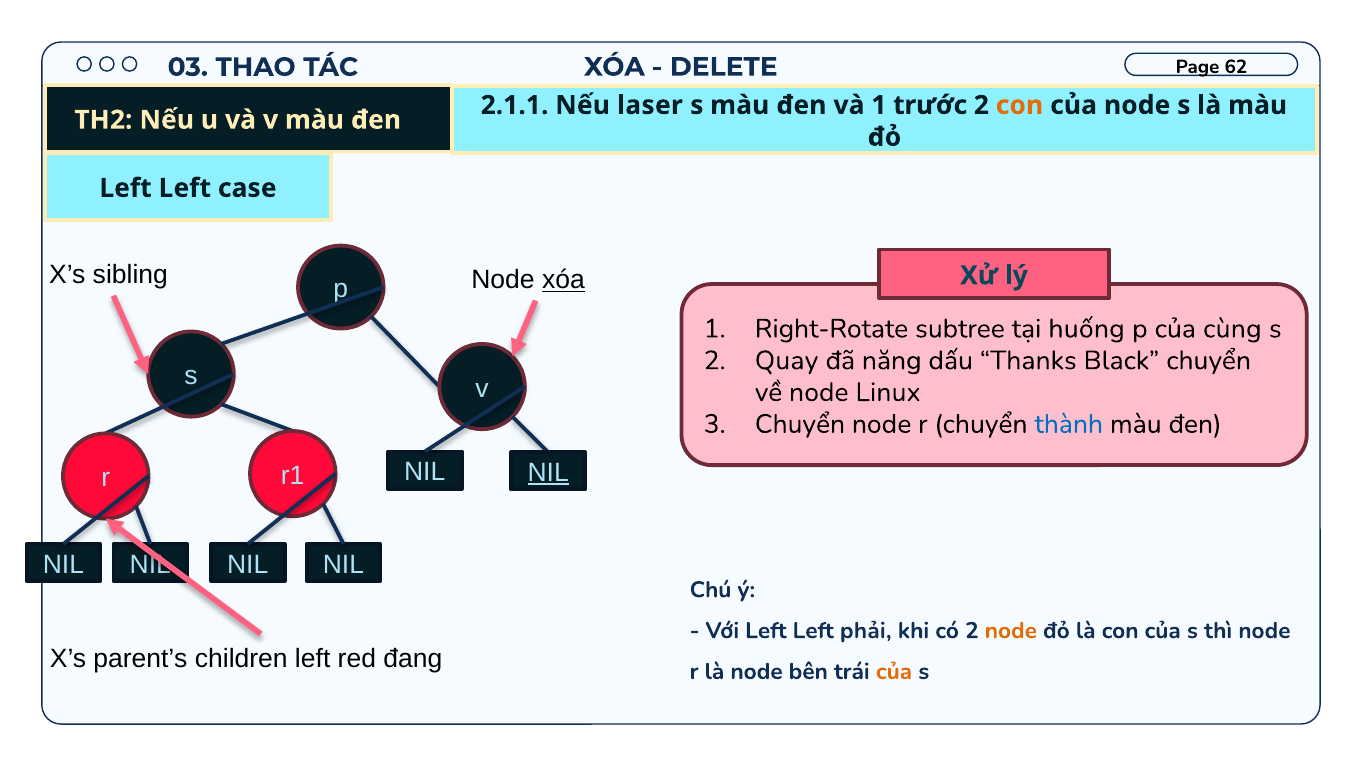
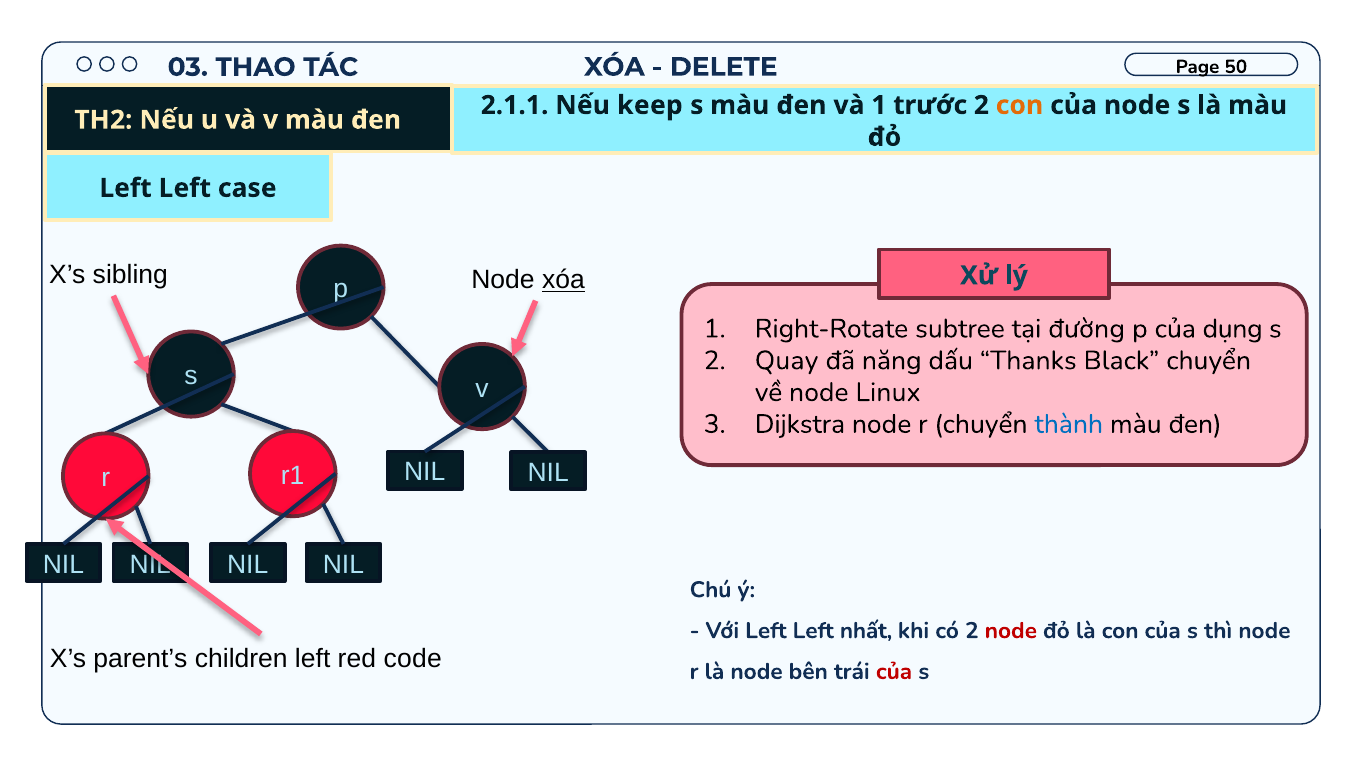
62: 62 -> 50
laser: laser -> keep
huống: huống -> đường
cùng: cùng -> dụng
Chuyển at (800, 424): Chuyển -> Dijkstra
NIL at (548, 473) underline: present -> none
phải: phải -> nhất
node at (1011, 631) colour: orange -> red
đang: đang -> code
của at (894, 672) colour: orange -> red
